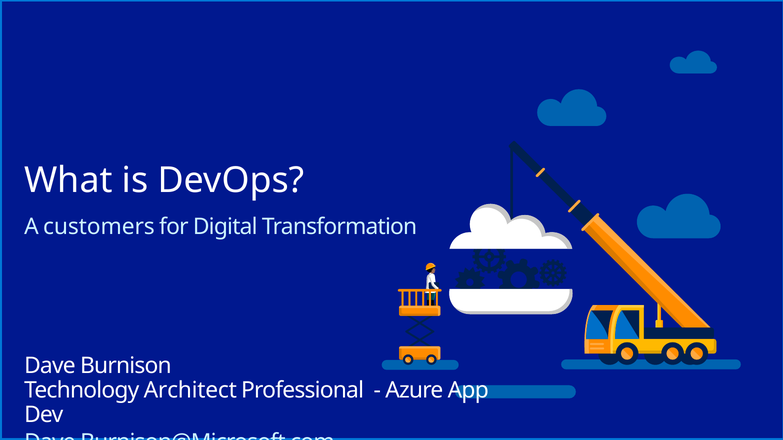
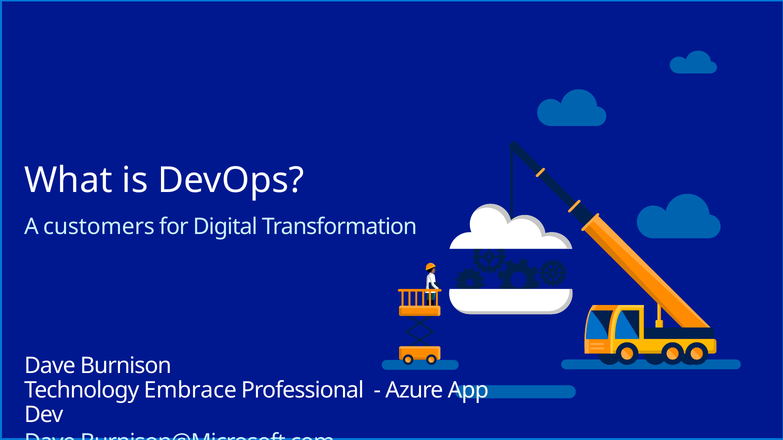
Architect: Architect -> Embrace
